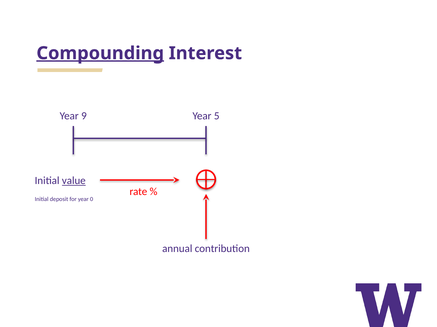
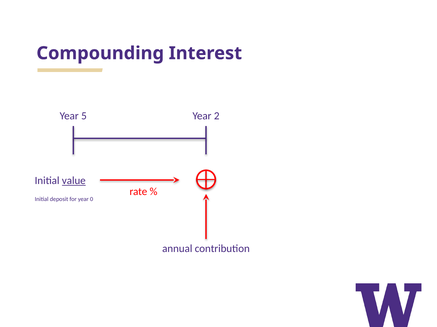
Compounding underline: present -> none
9: 9 -> 5
5: 5 -> 2
